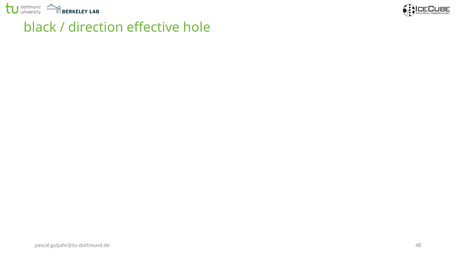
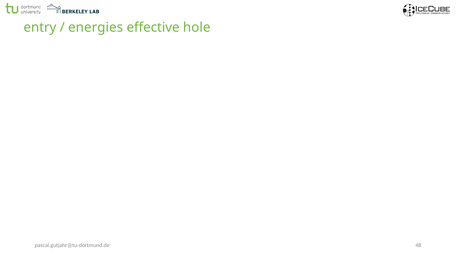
black: black -> entry
direction: direction -> energies
